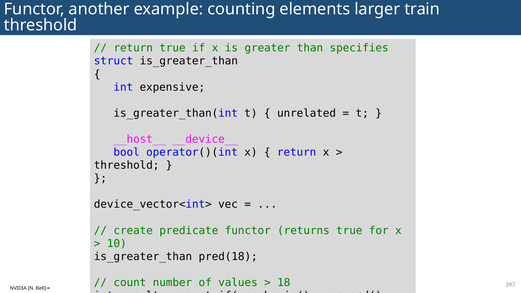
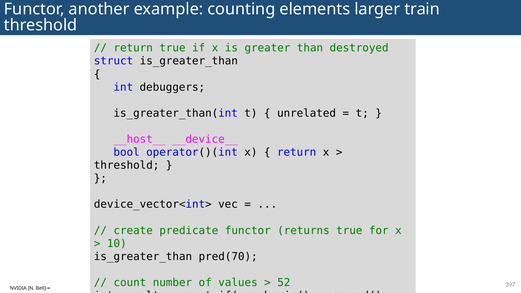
specifies: specifies -> destroyed
expensive: expensive -> debuggers
pred(18: pred(18 -> pred(70
18: 18 -> 52
